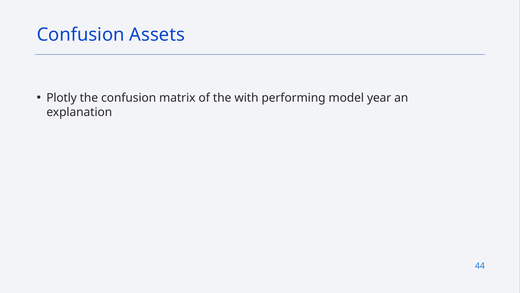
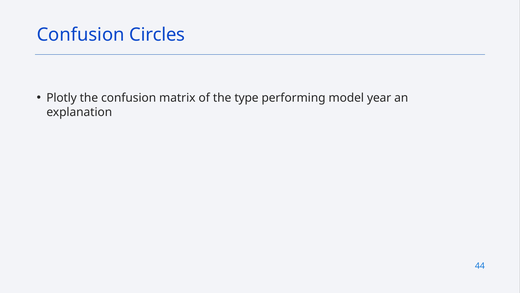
Assets: Assets -> Circles
with: with -> type
